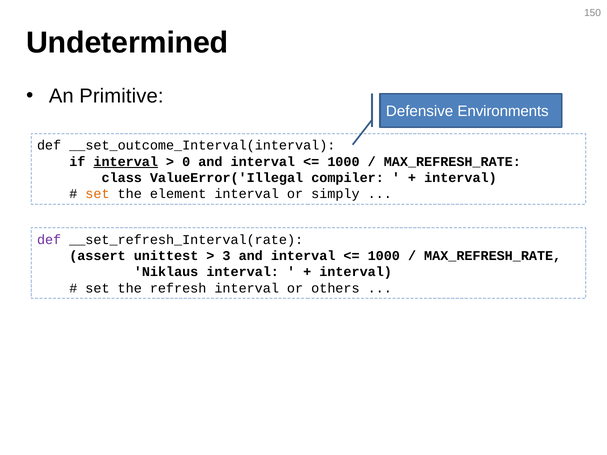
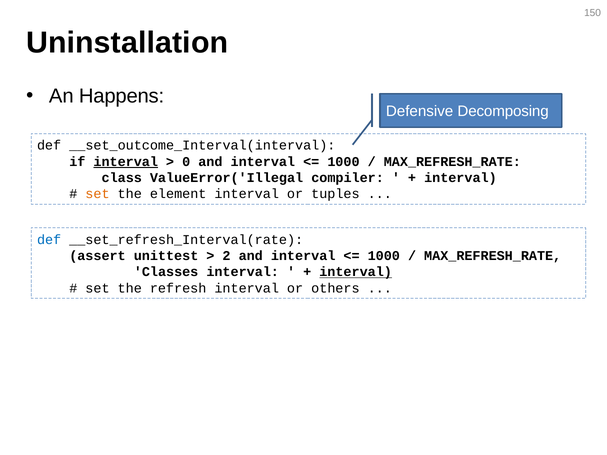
Undetermined: Undetermined -> Uninstallation
Primitive: Primitive -> Happens
Environments: Environments -> Decomposing
simply: simply -> tuples
def at (49, 240) colour: purple -> blue
3: 3 -> 2
Niklaus: Niklaus -> Classes
interval at (356, 272) underline: none -> present
